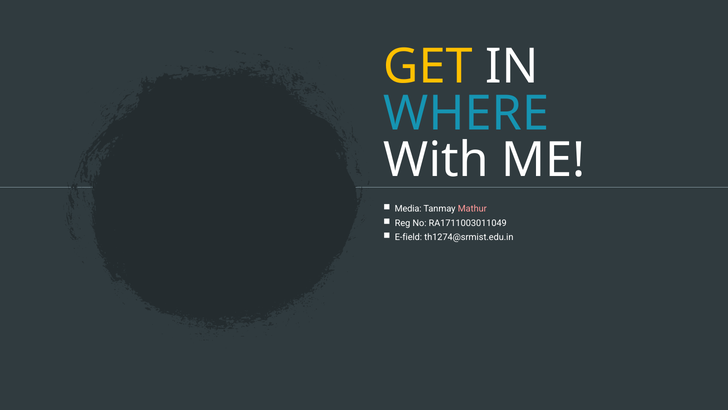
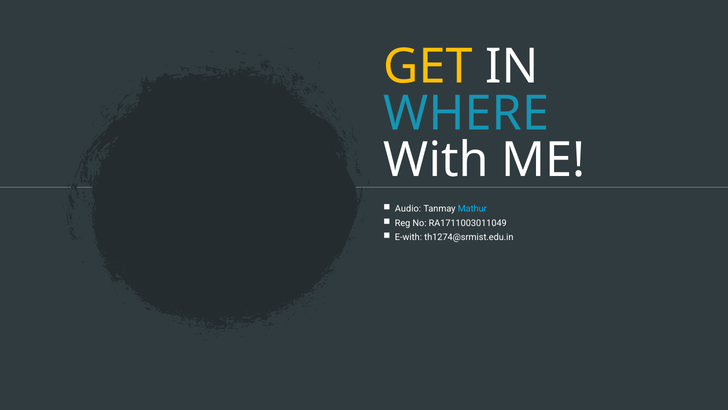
Media: Media -> Audio
Mathur colour: pink -> light blue
E-field: E-field -> E-with
